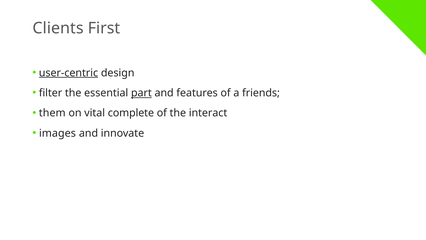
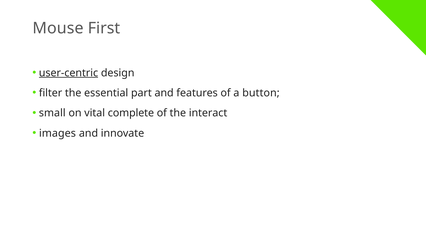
Clients: Clients -> Mouse
part underline: present -> none
friends: friends -> button
them: them -> small
